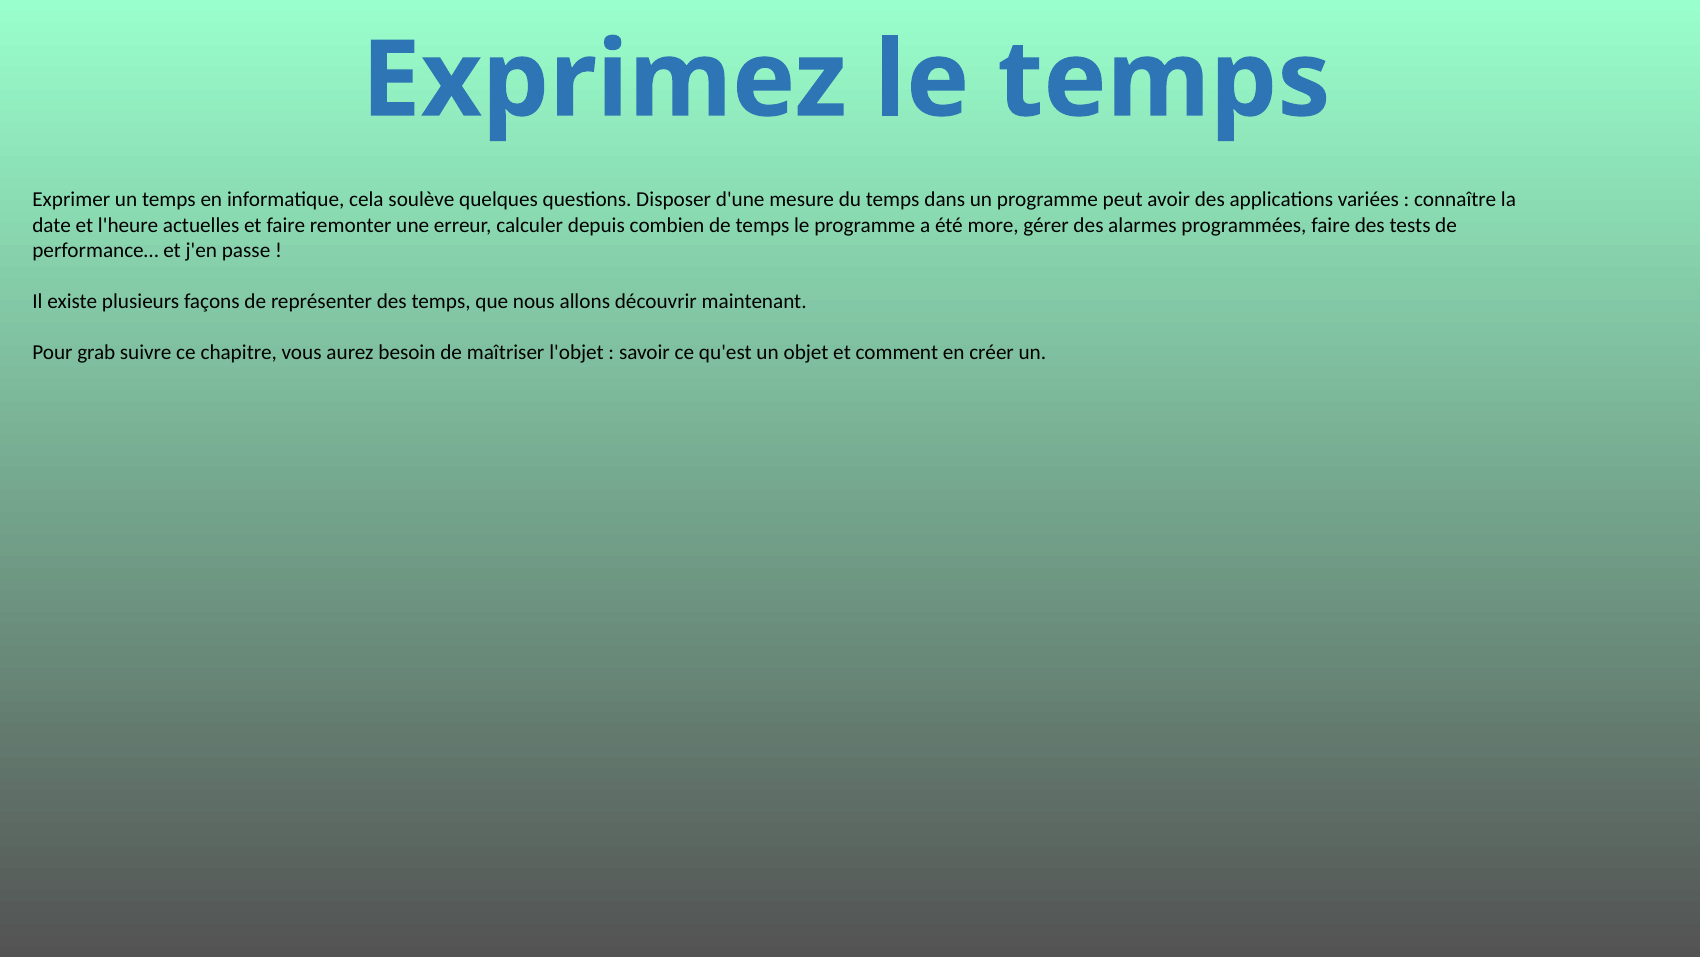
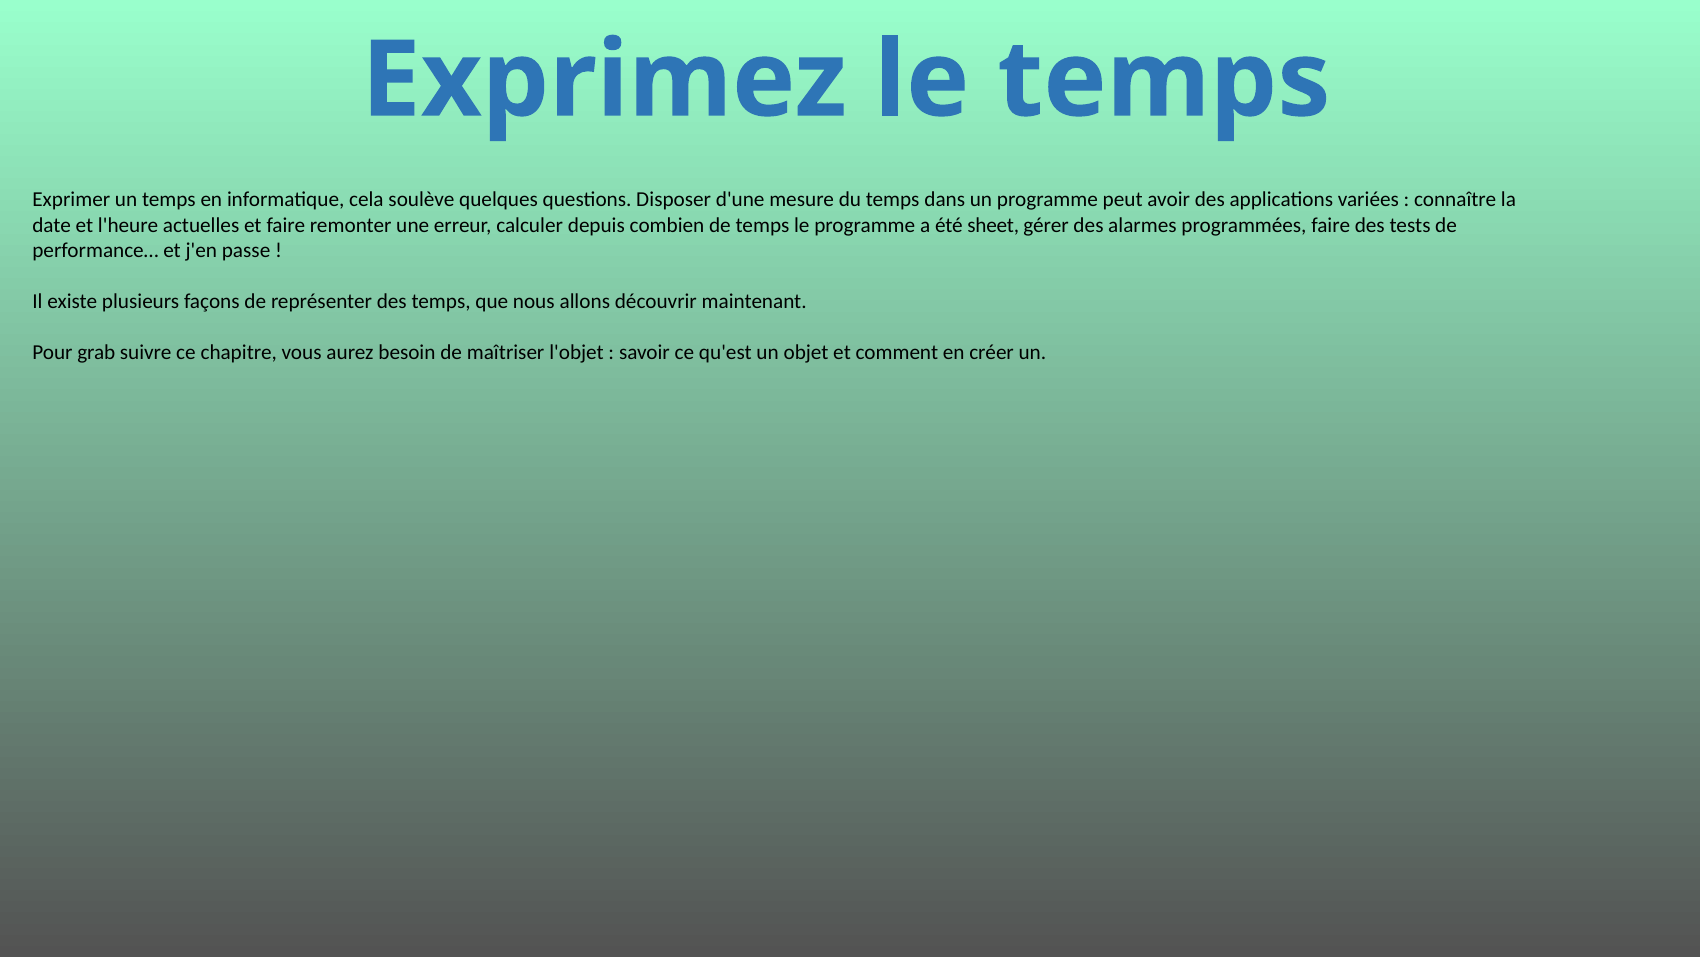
more: more -> sheet
